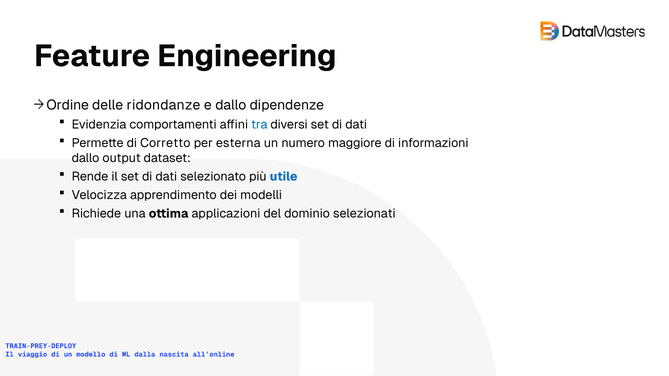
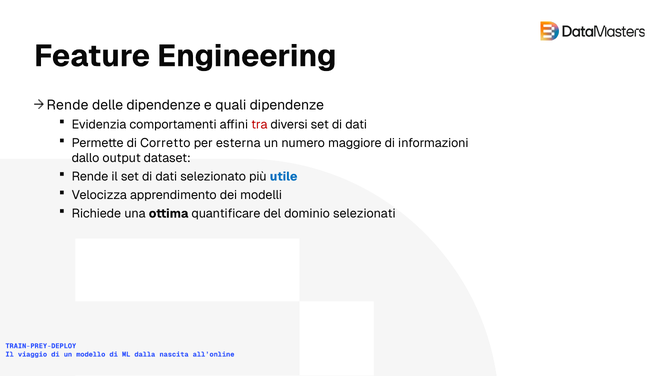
Ordine at (68, 105): Ordine -> Rende
delle ridondanze: ridondanze -> dipendenze
e dallo: dallo -> quali
tra colour: blue -> red
applicazioni: applicazioni -> quantificare
